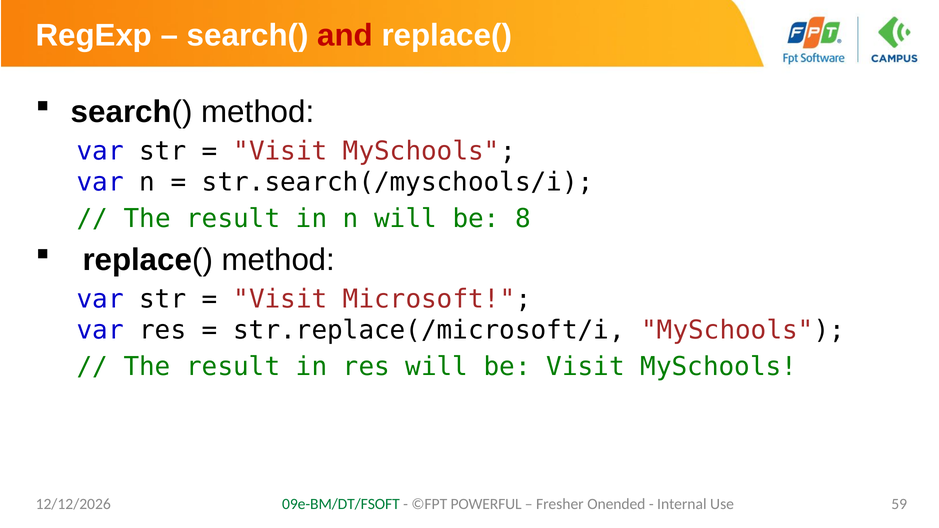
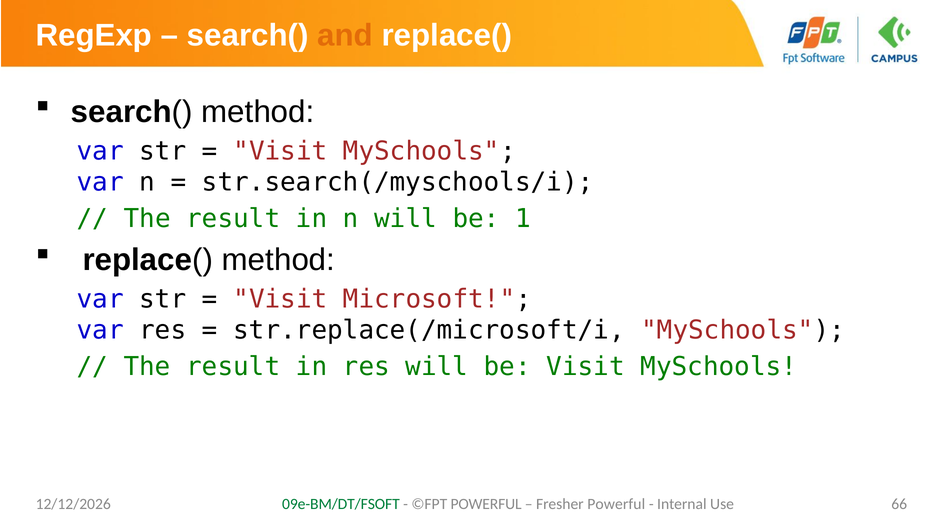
and colour: red -> orange
8: 8 -> 1
Fresher Onended: Onended -> Powerful
59: 59 -> 66
